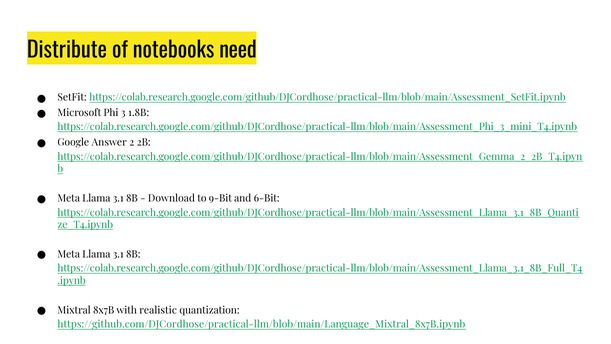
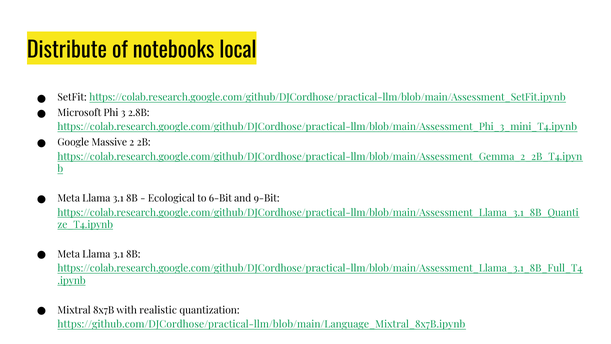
need: need -> local
1.8B: 1.8B -> 2.8B
Answer: Answer -> Massive
Download: Download -> Ecological
9-Bit: 9-Bit -> 6-Bit
6-Bit: 6-Bit -> 9-Bit
